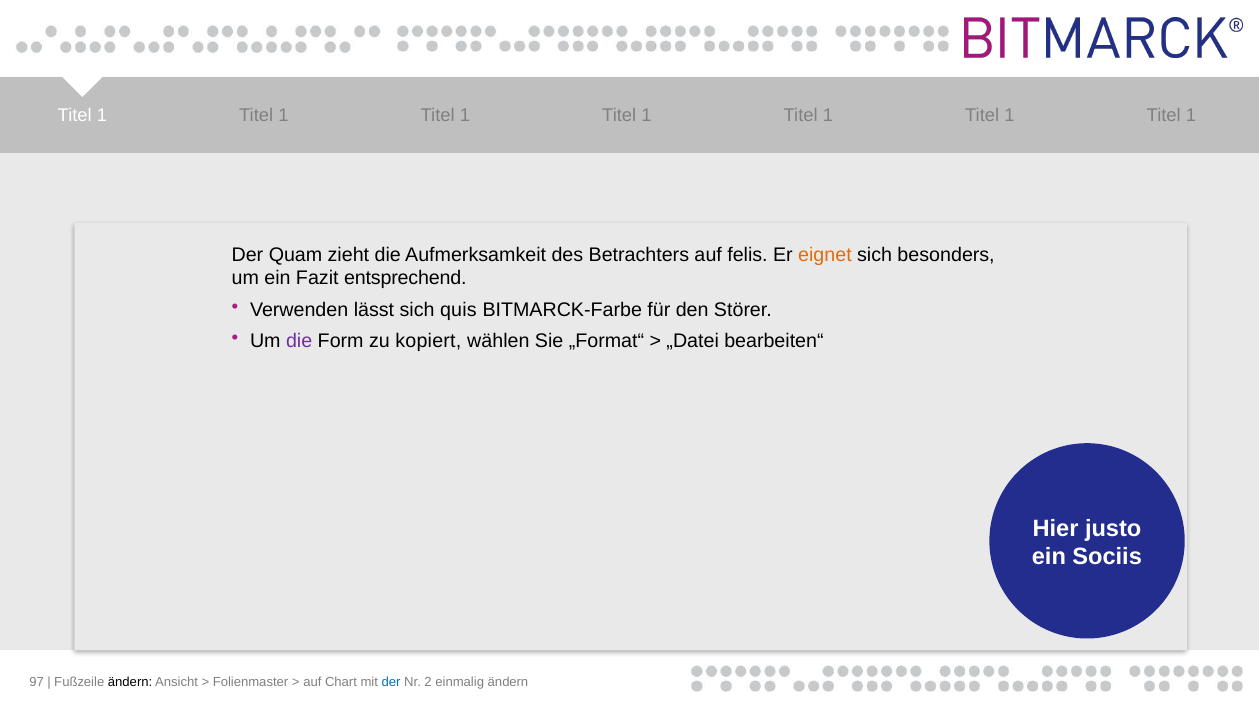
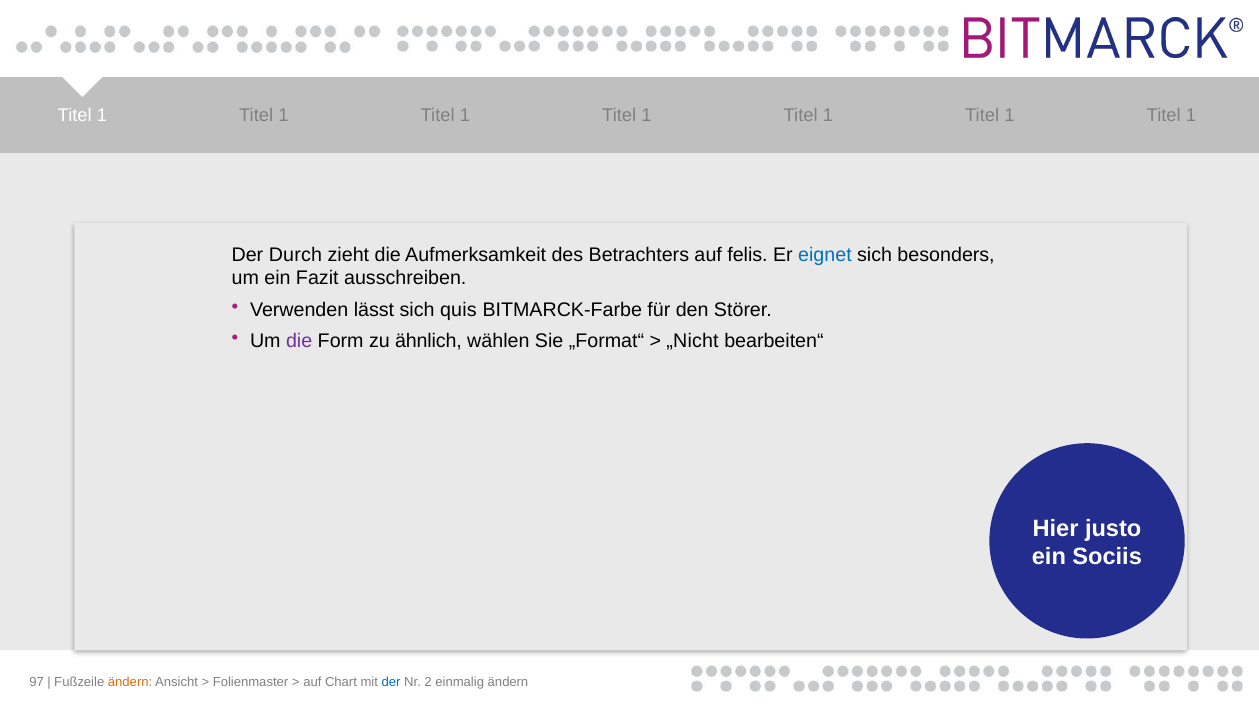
Quam: Quam -> Durch
eignet colour: orange -> blue
entsprechend: entsprechend -> ausschreiben
kopiert: kopiert -> ähnlich
„Datei: „Datei -> „Nicht
ändern at (130, 682) colour: black -> orange
